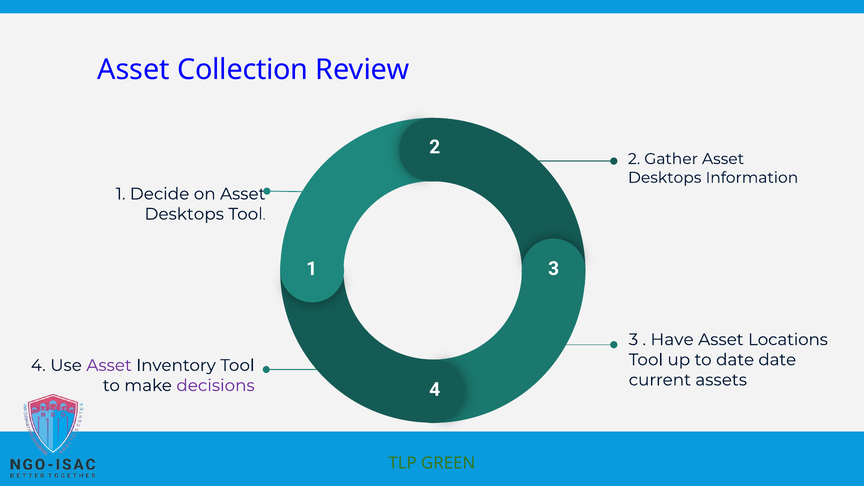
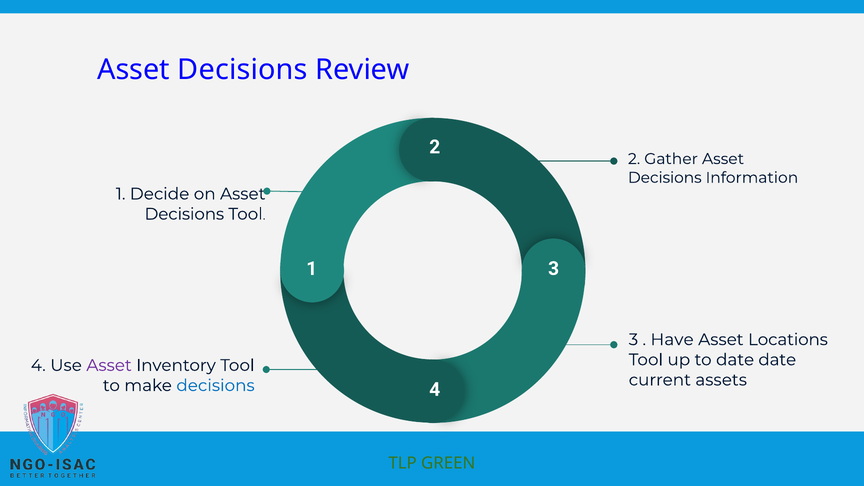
Collection at (243, 70): Collection -> Decisions
Desktops at (665, 178): Desktops -> Decisions
Desktops at (184, 214): Desktops -> Decisions
decisions at (216, 386) colour: purple -> blue
